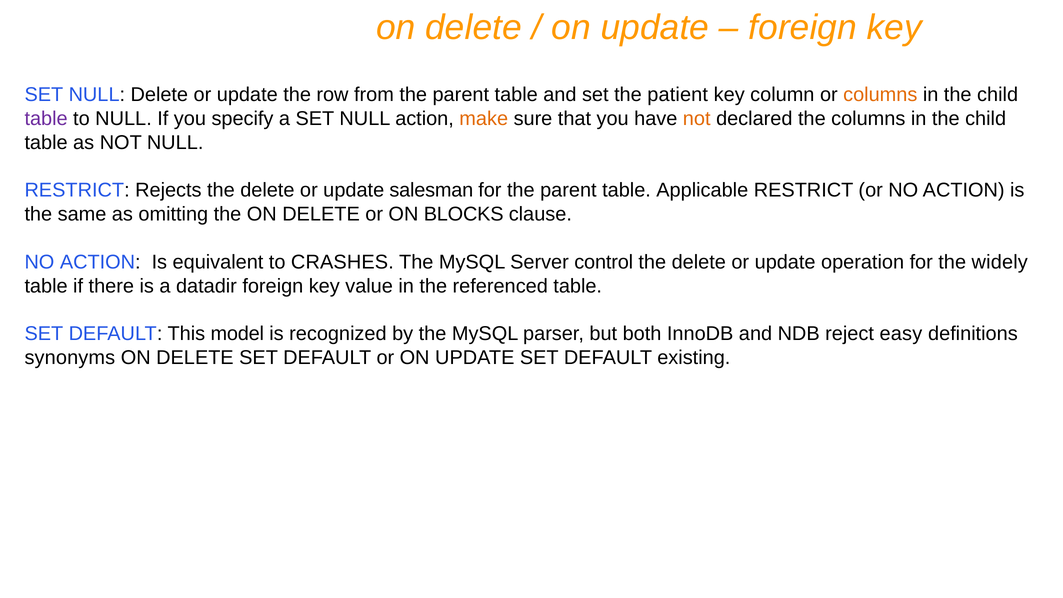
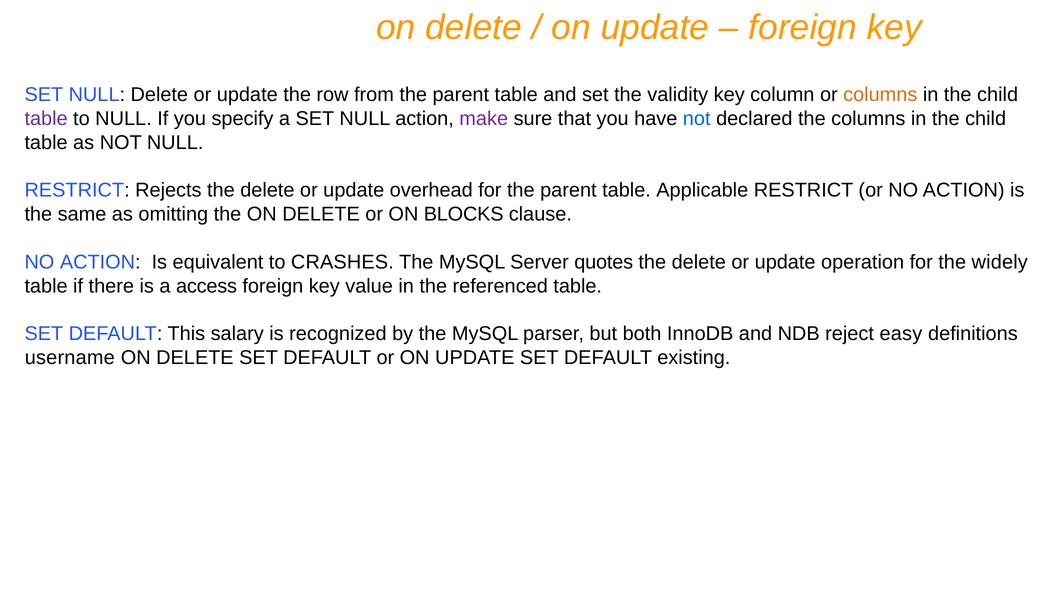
patient: patient -> validity
make colour: orange -> purple
not at (697, 119) colour: orange -> blue
salesman: salesman -> overhead
control: control -> quotes
datadir: datadir -> access
model: model -> salary
synonyms: synonyms -> username
